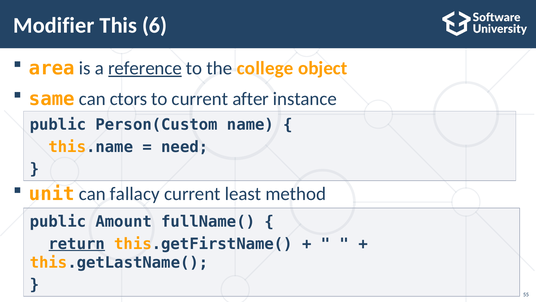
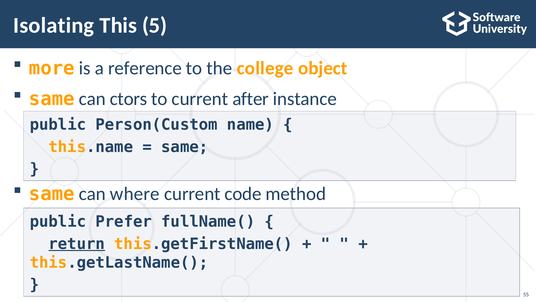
Modifier: Modifier -> Isolating
6: 6 -> 5
area: area -> more
reference underline: present -> none
need at (185, 147): need -> same
unit at (52, 194): unit -> same
fallacy: fallacy -> where
least: least -> code
Amount: Amount -> Prefer
